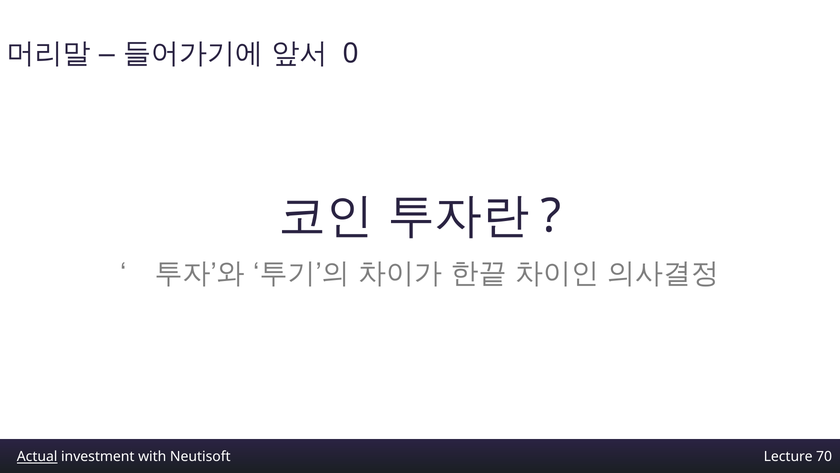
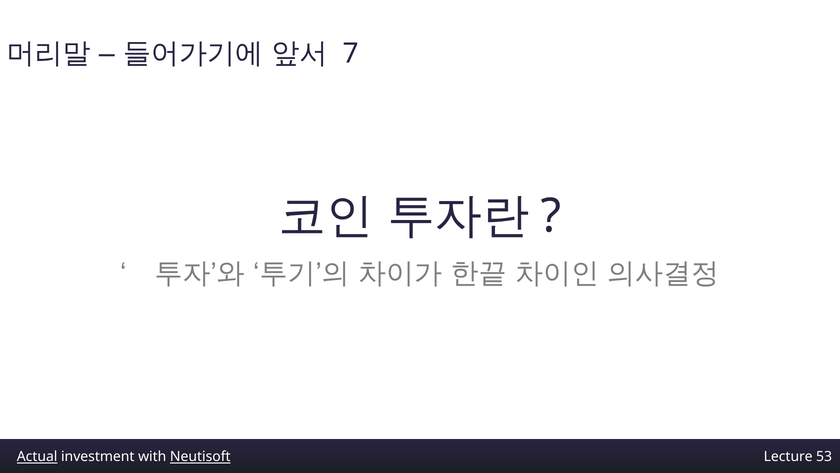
0: 0 -> 7
Neutisoft underline: none -> present
70: 70 -> 53
